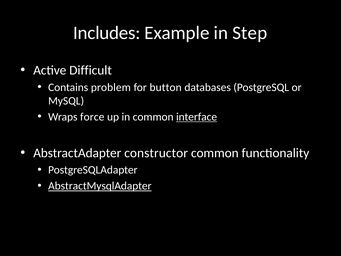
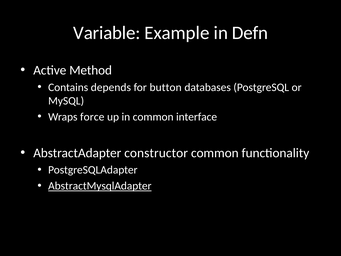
Includes: Includes -> Variable
Step: Step -> Defn
Difficult: Difficult -> Method
problem: problem -> depends
interface underline: present -> none
